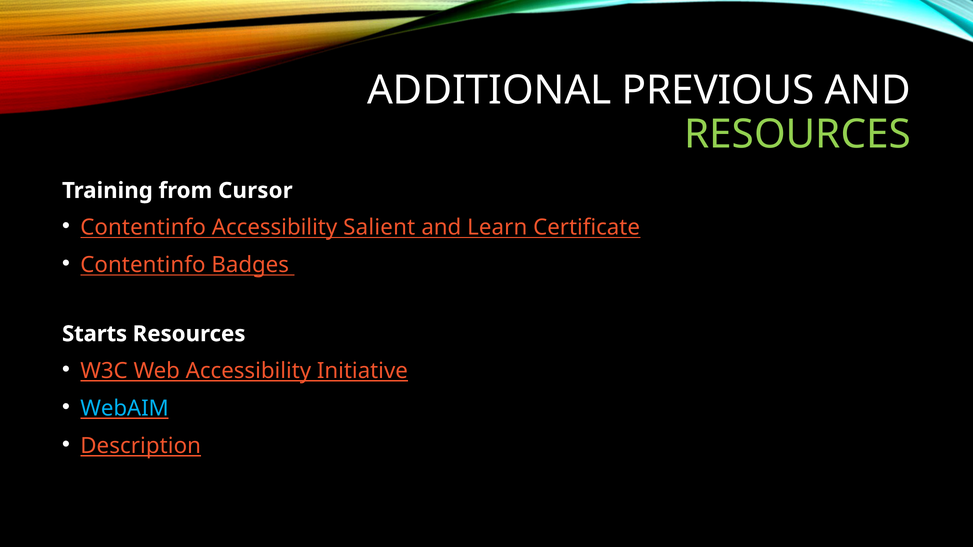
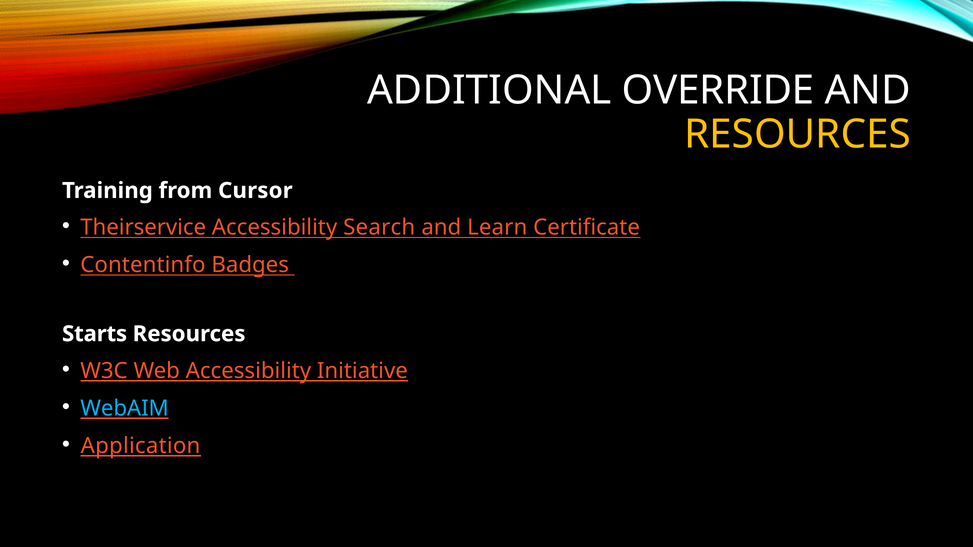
PREVIOUS: PREVIOUS -> OVERRIDE
RESOURCES at (798, 134) colour: light green -> yellow
Contentinfo at (143, 228): Contentinfo -> Theirservice
Salient: Salient -> Search
Description: Description -> Application
